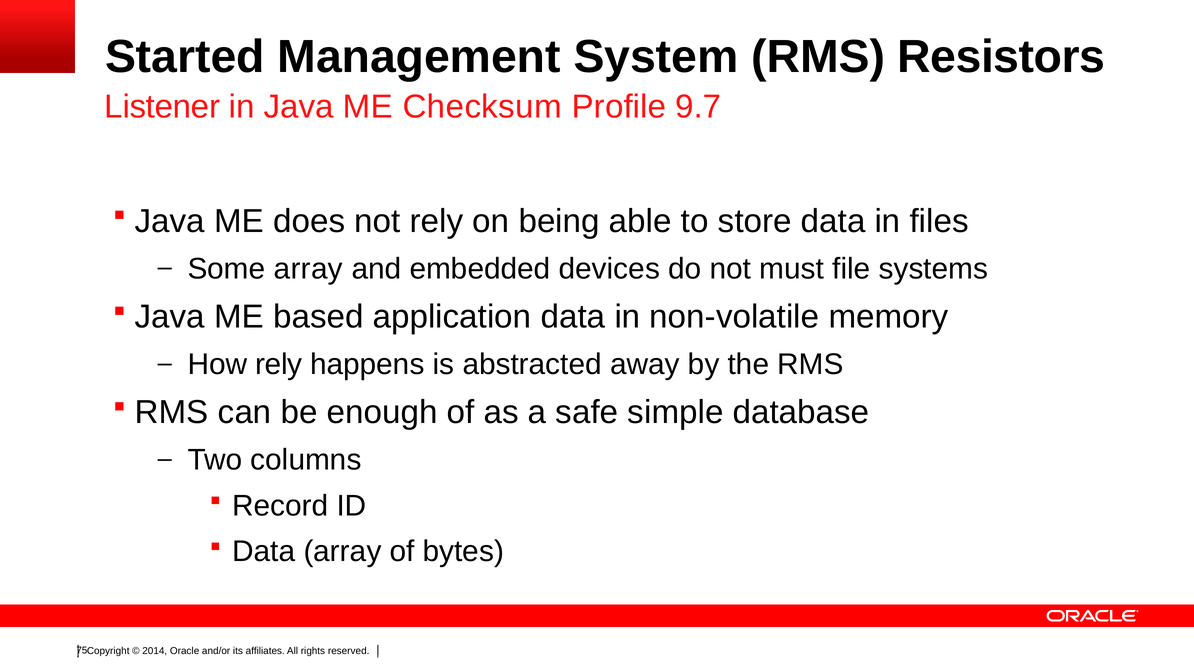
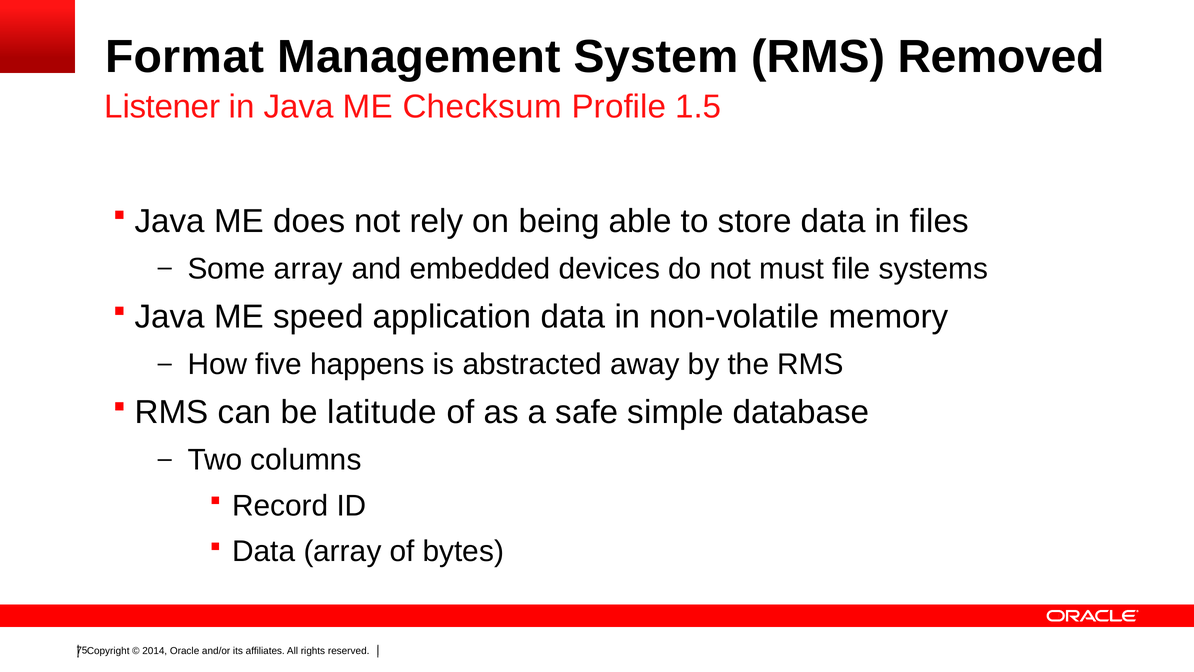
Started: Started -> Format
Resistors: Resistors -> Removed
9.7: 9.7 -> 1.5
based: based -> speed
How rely: rely -> five
enough: enough -> latitude
